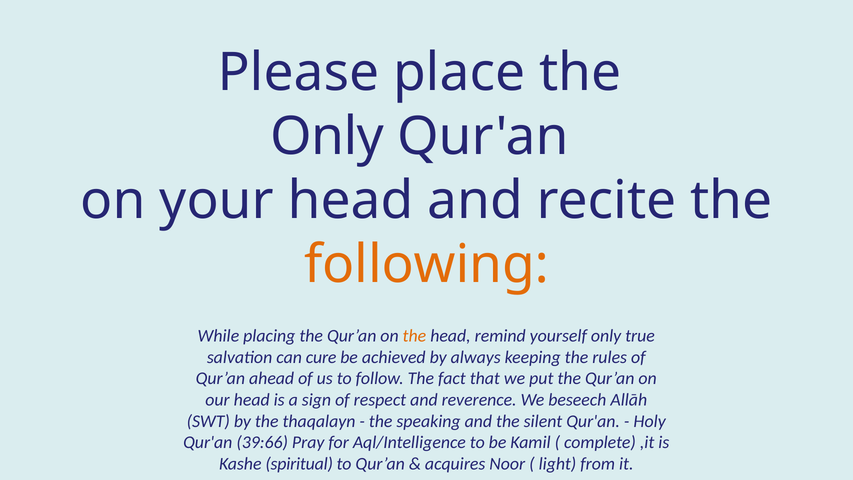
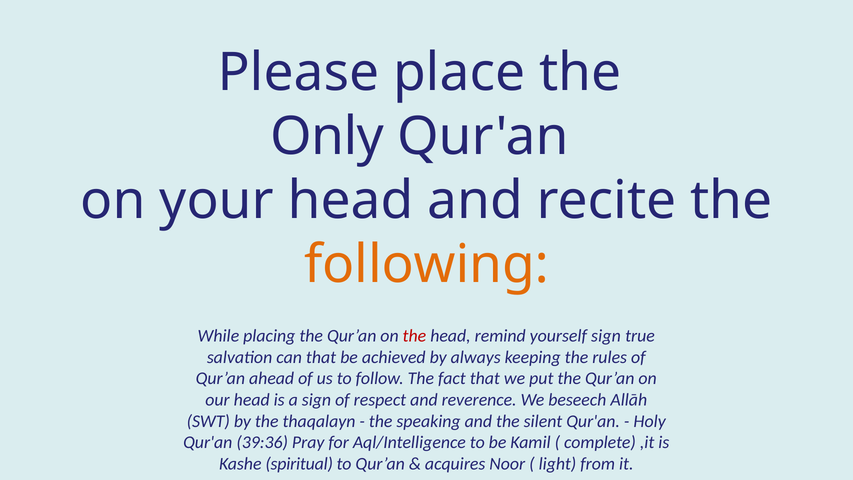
the at (414, 336) colour: orange -> red
yourself only: only -> sign
can cure: cure -> that
39:66: 39:66 -> 39:36
